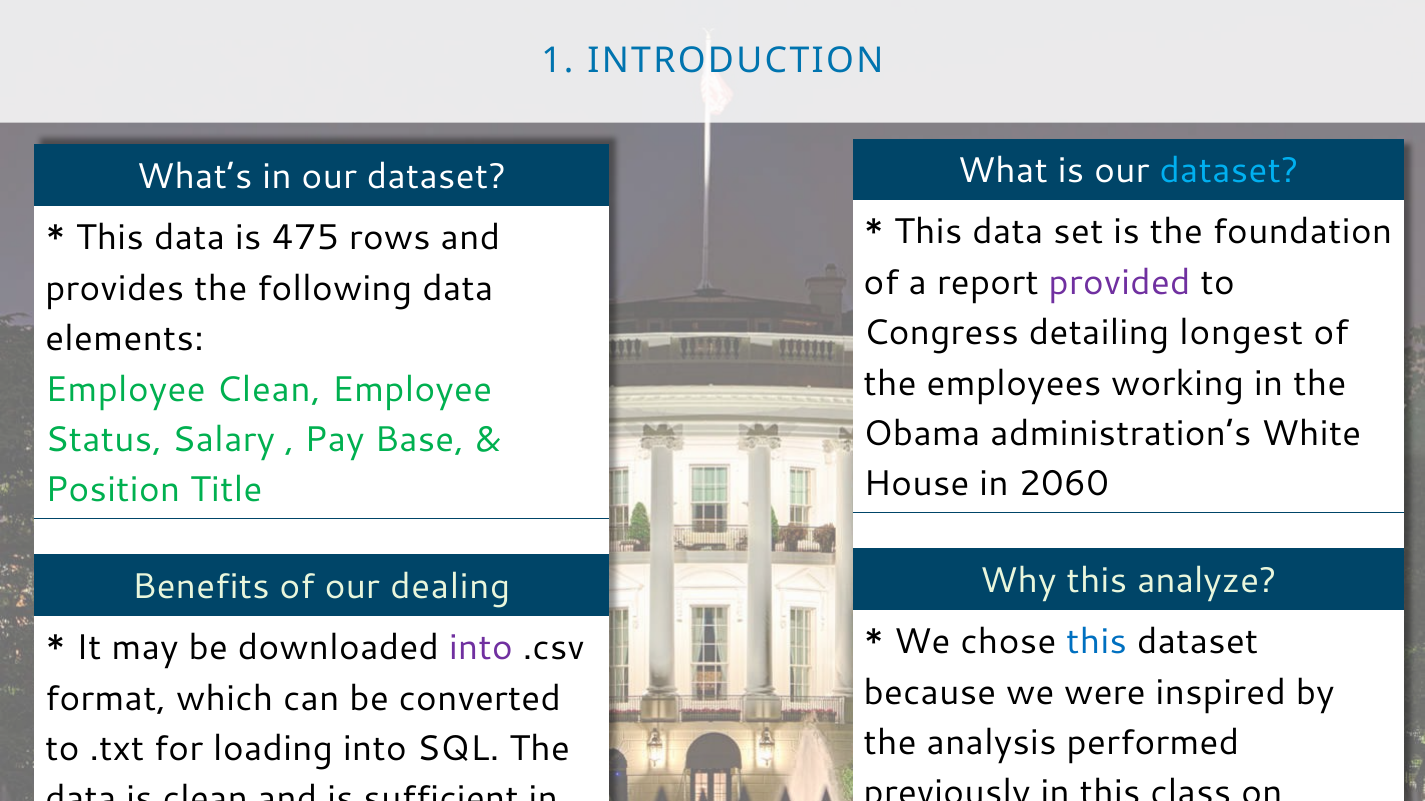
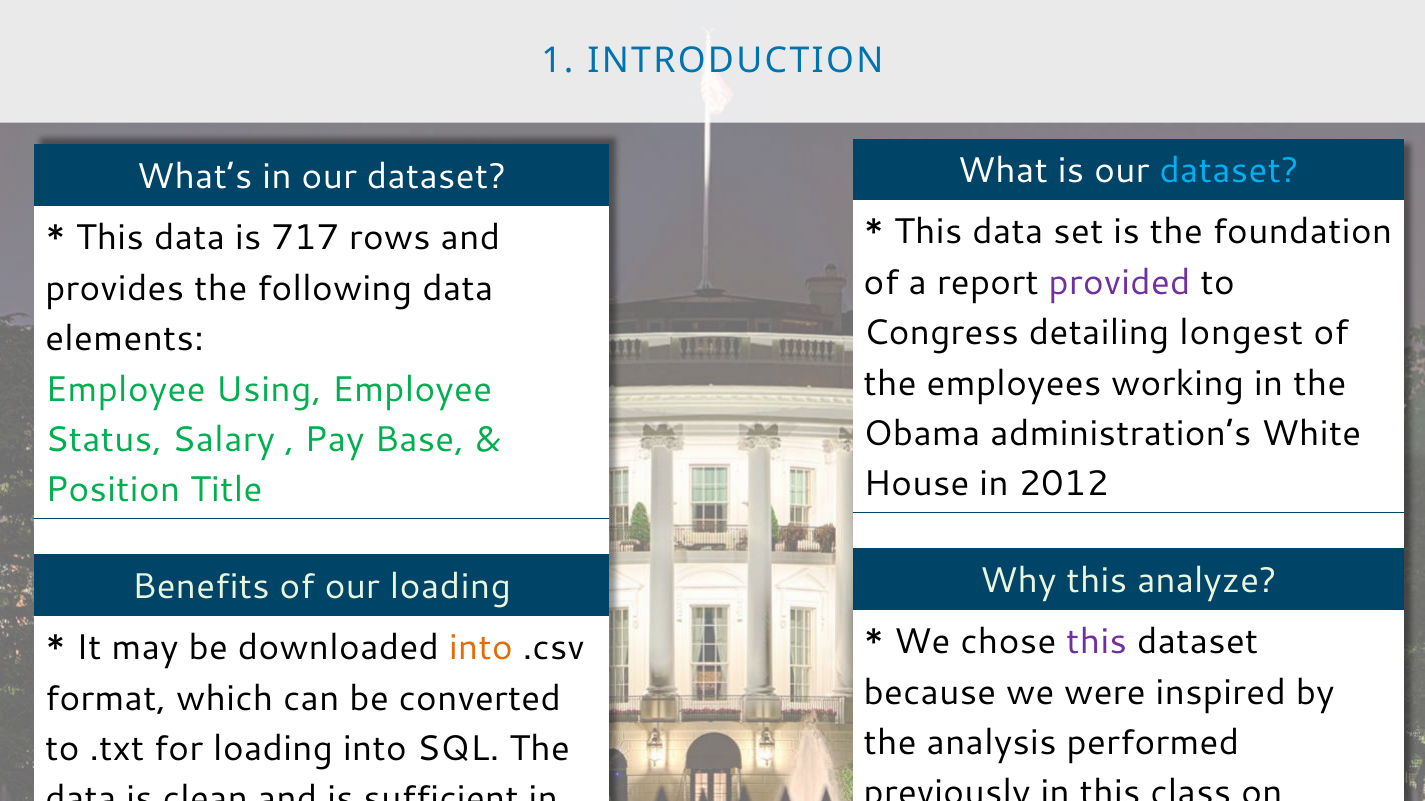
475: 475 -> 717
Employee Clean: Clean -> Using
2060: 2060 -> 2012
our dealing: dealing -> loading
this at (1097, 643) colour: blue -> purple
into at (481, 648) colour: purple -> orange
